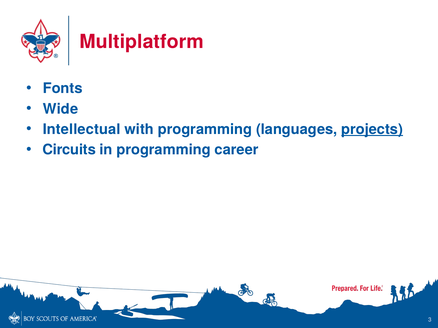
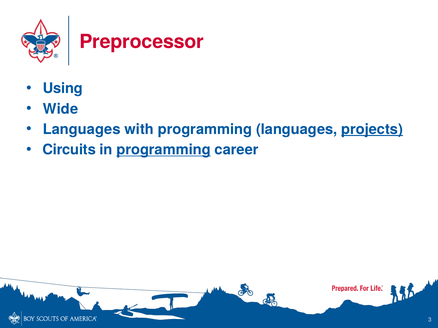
Multiplatform: Multiplatform -> Preprocessor
Fonts: Fonts -> Using
Intellectual at (82, 129): Intellectual -> Languages
programming at (164, 150) underline: none -> present
